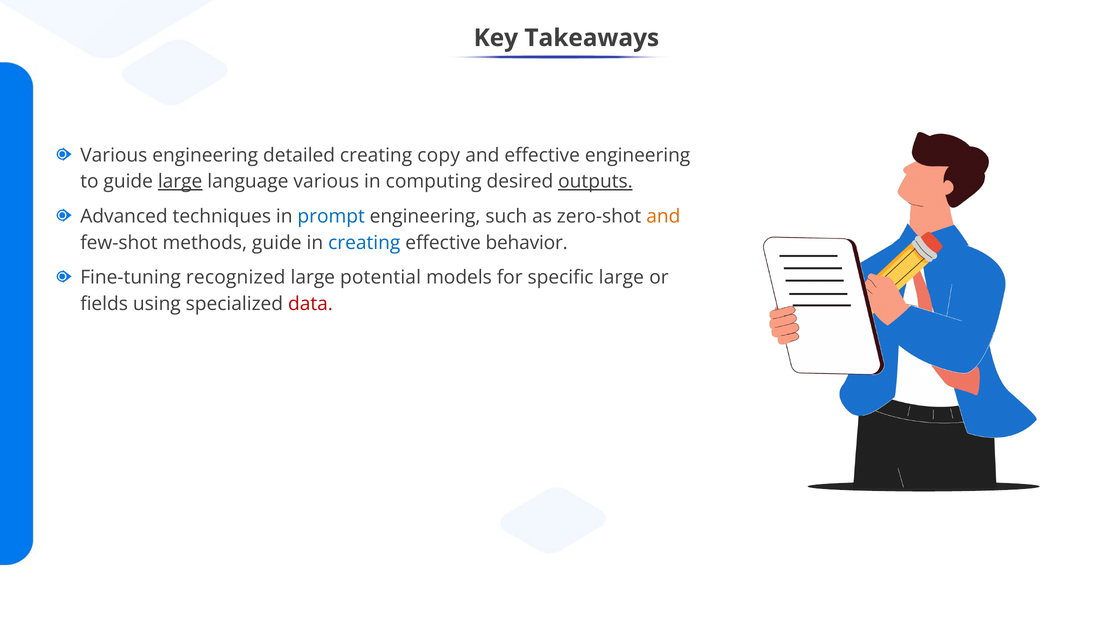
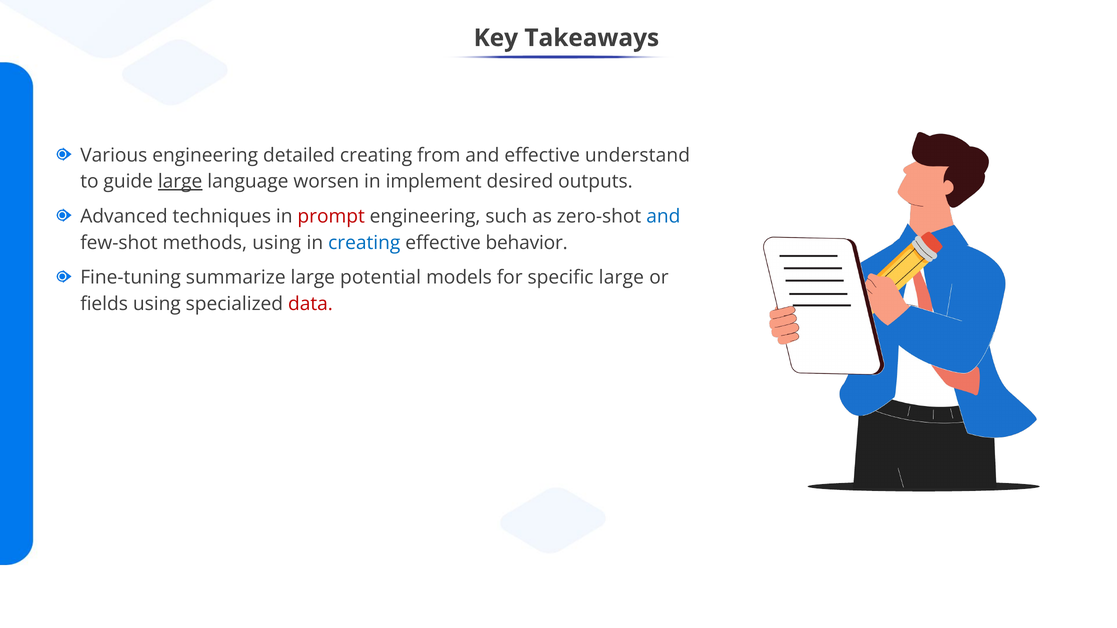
copy: copy -> from
effective engineering: engineering -> understand
language various: various -> worsen
computing: computing -> implement
outputs underline: present -> none
prompt colour: blue -> red
and at (663, 217) colour: orange -> blue
methods guide: guide -> using
recognized: recognized -> summarize
